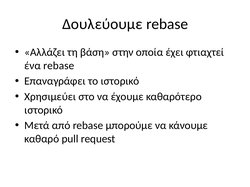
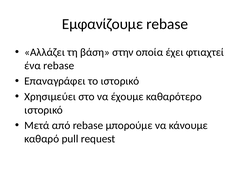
Δουλεύουμε: Δουλεύουμε -> Εμφανίζουμε
